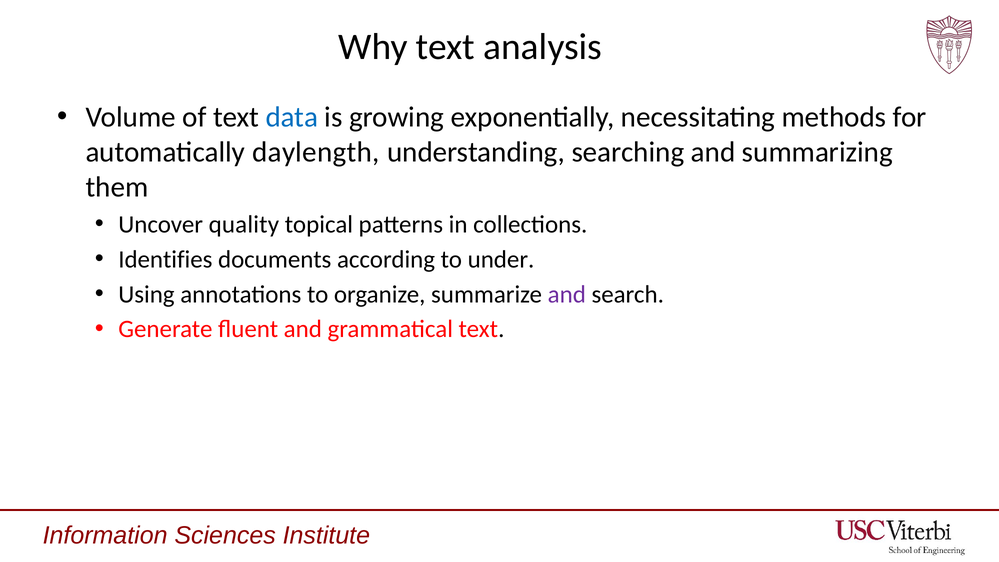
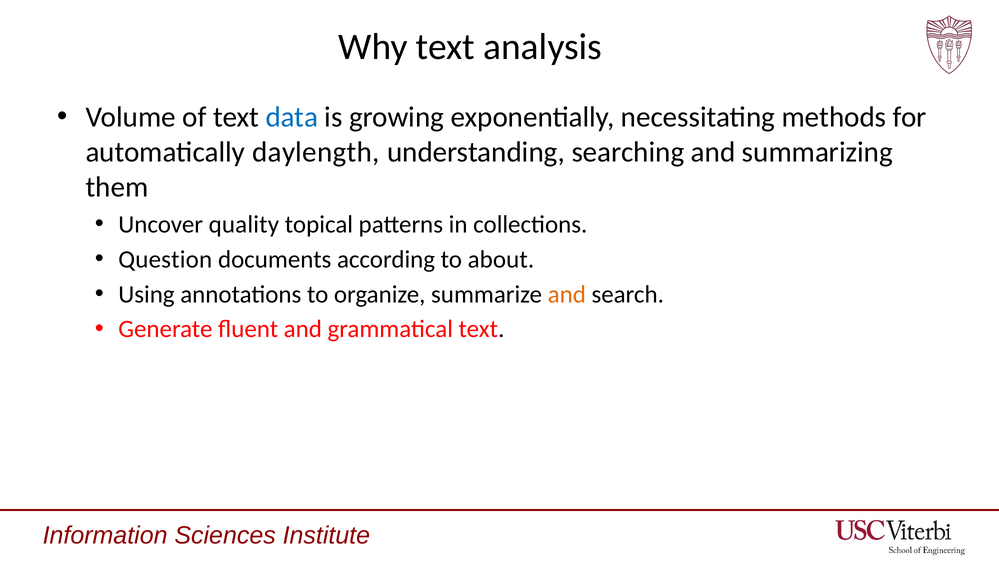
Identifies: Identifies -> Question
under: under -> about
and at (567, 294) colour: purple -> orange
